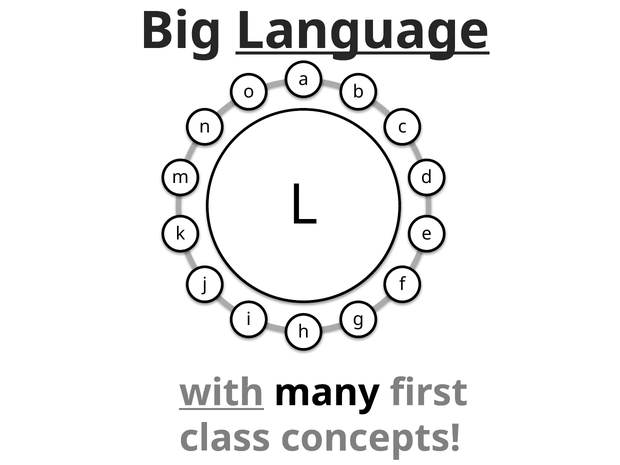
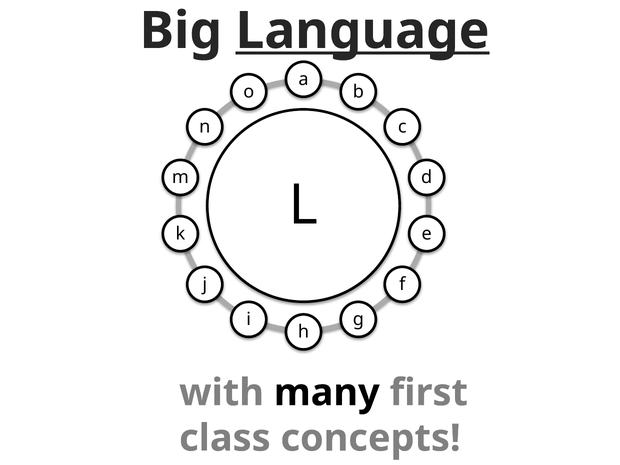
with underline: present -> none
